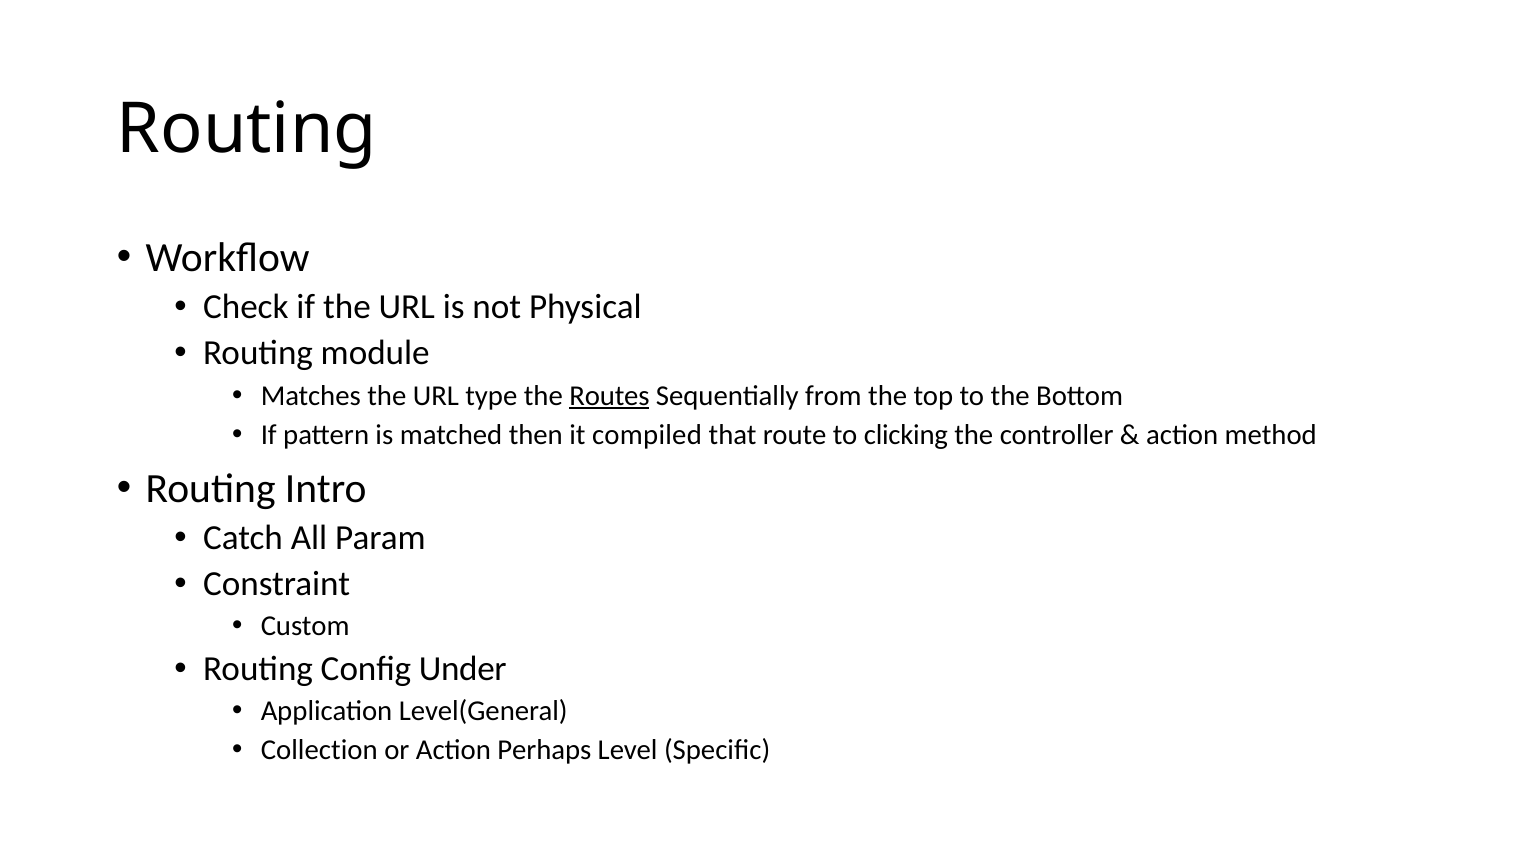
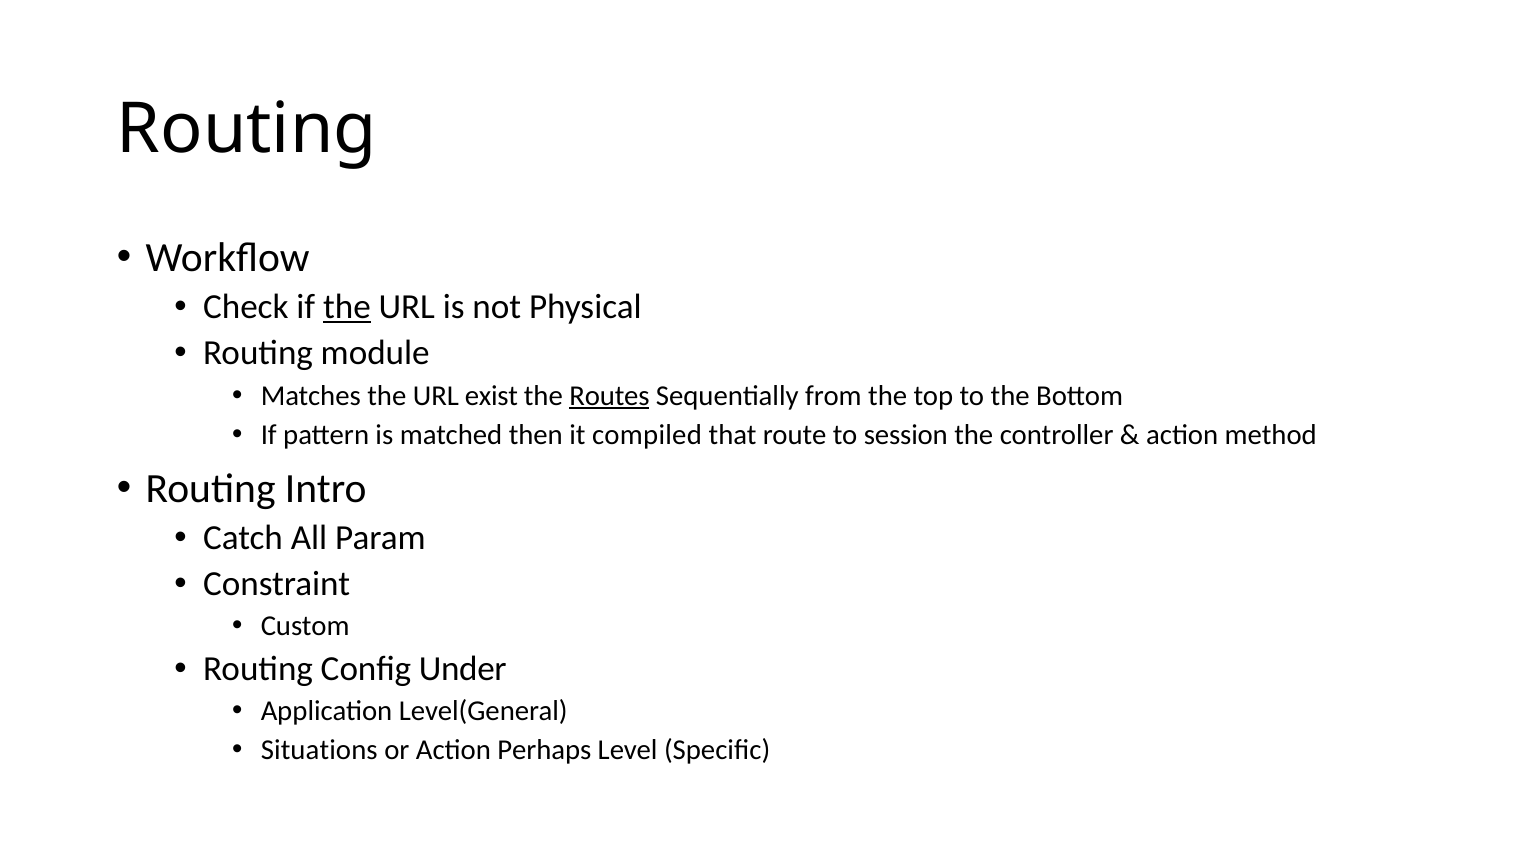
the at (347, 307) underline: none -> present
type: type -> exist
clicking: clicking -> session
Collection: Collection -> Situations
